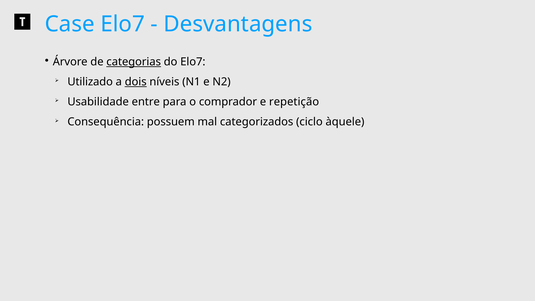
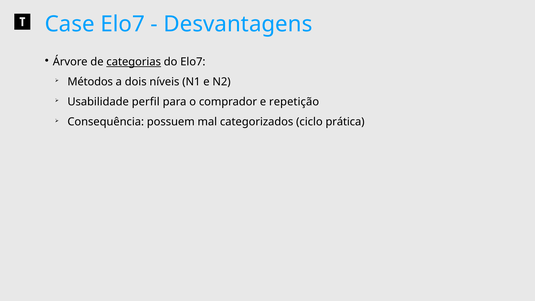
Utilizado: Utilizado -> Métodos
dois underline: present -> none
entre: entre -> perfil
àquele: àquele -> prática
